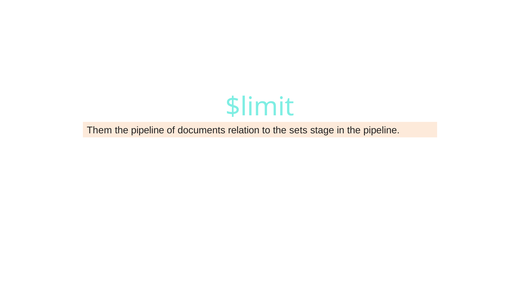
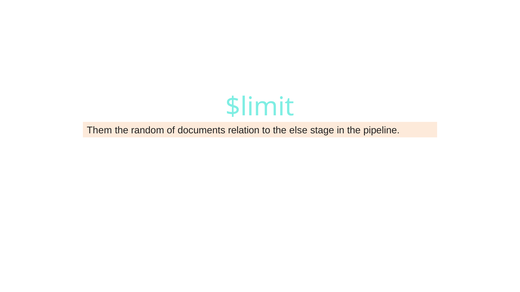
pipeline at (148, 131): pipeline -> random
sets: sets -> else
